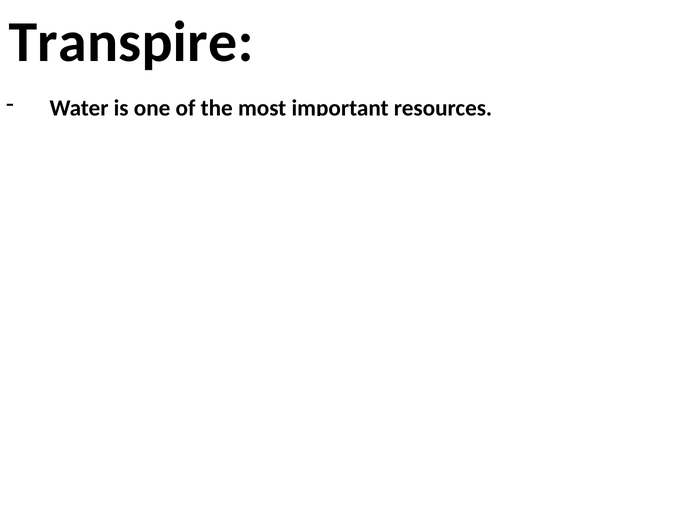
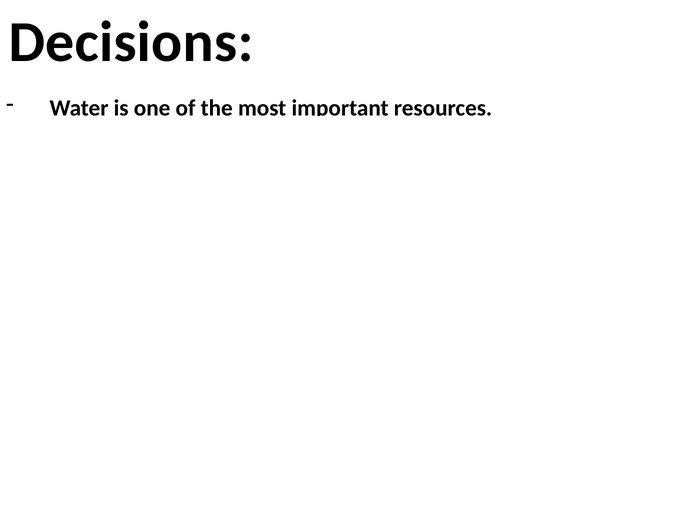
Transpire: Transpire -> Decisions
